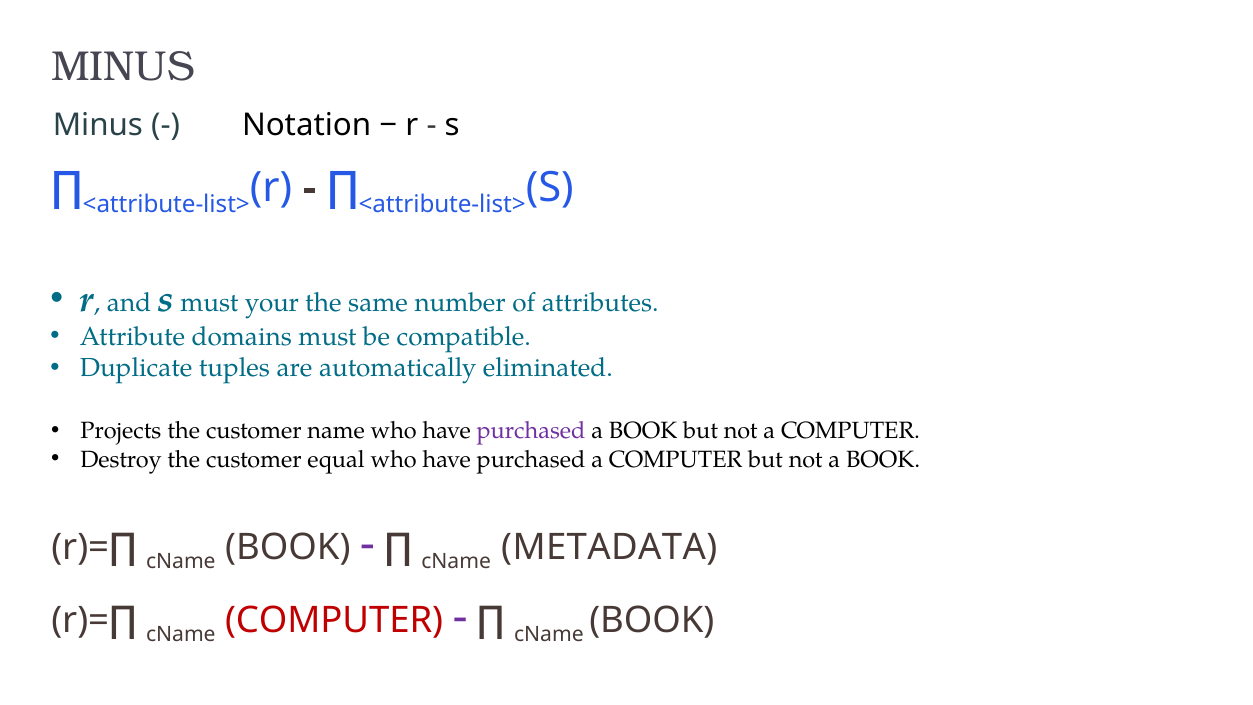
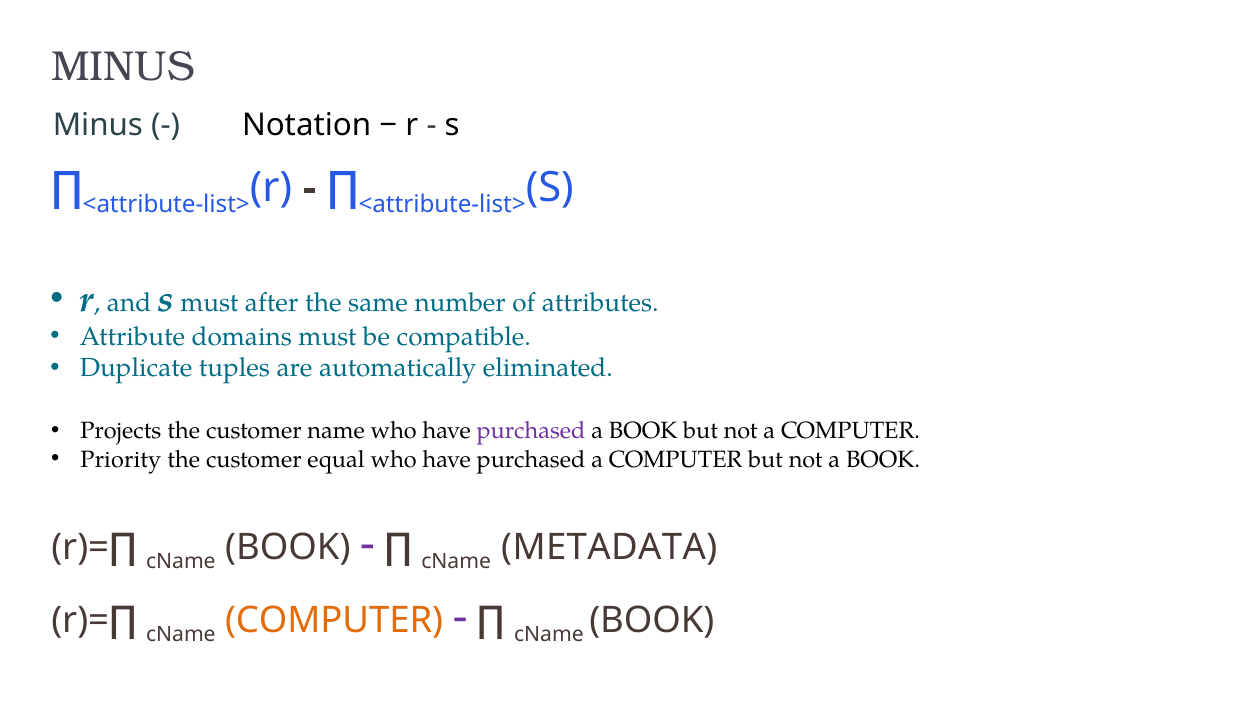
your: your -> after
Destroy: Destroy -> Priority
COMPUTER at (334, 620) colour: red -> orange
